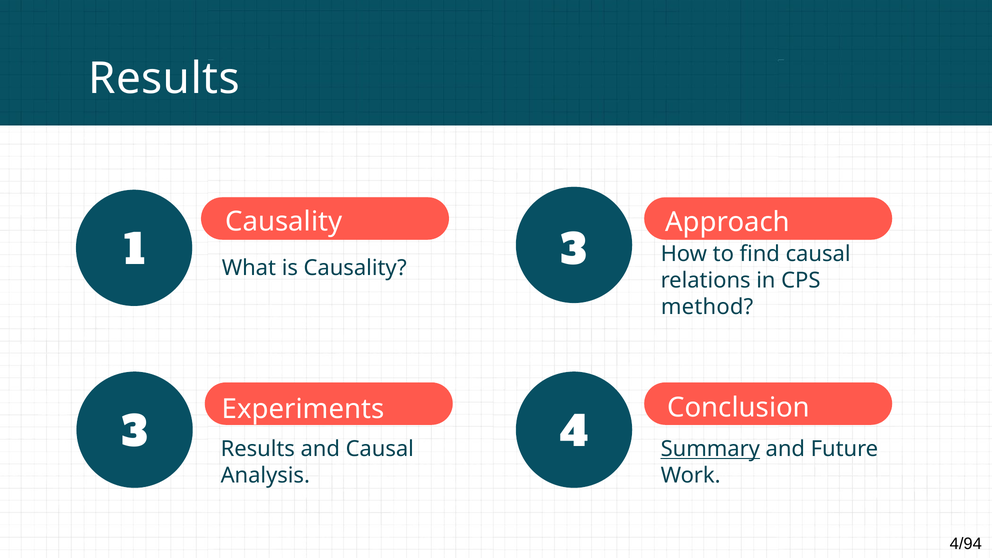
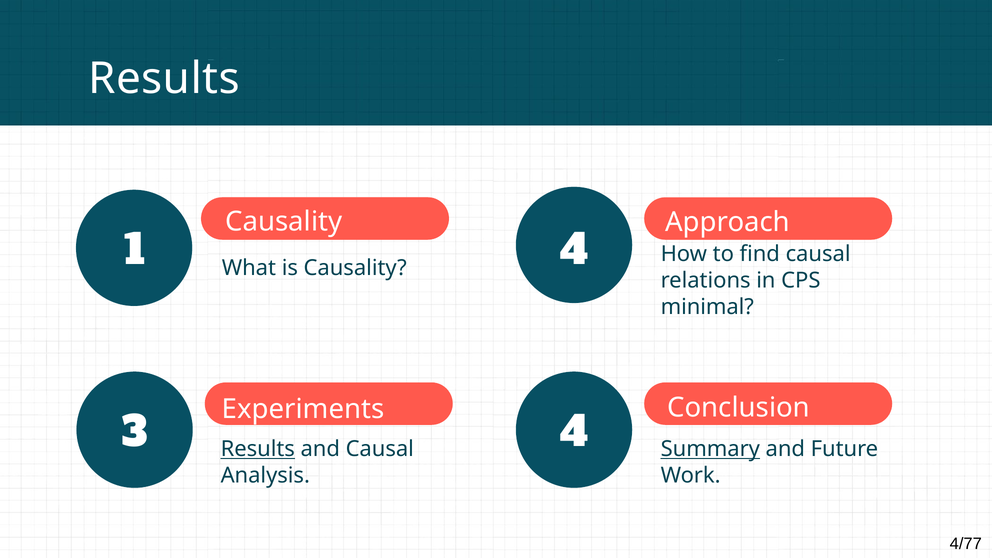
Causality 3: 3 -> 4
method: method -> minimal
Results at (258, 449) underline: none -> present
4/94: 4/94 -> 4/77
